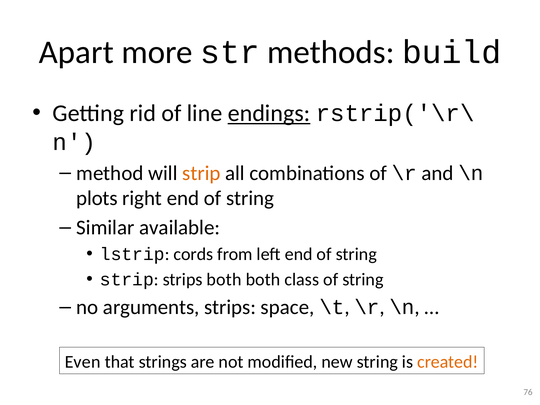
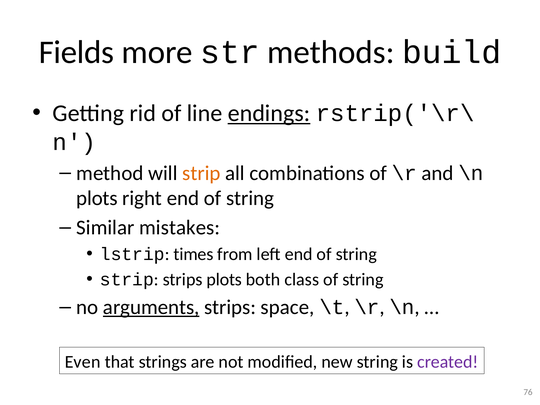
Apart: Apart -> Fields
available: available -> mistakes
cords: cords -> times
strips both: both -> plots
arguments underline: none -> present
created colour: orange -> purple
